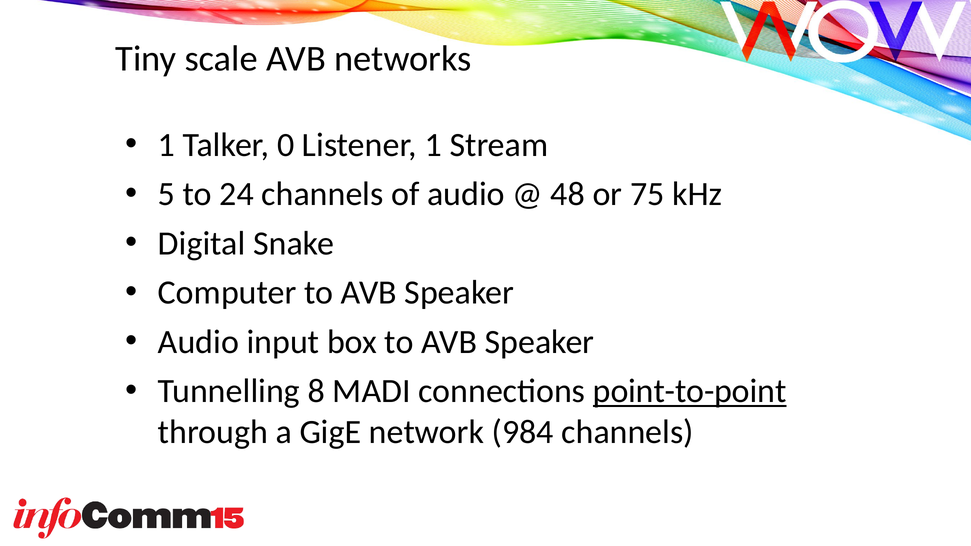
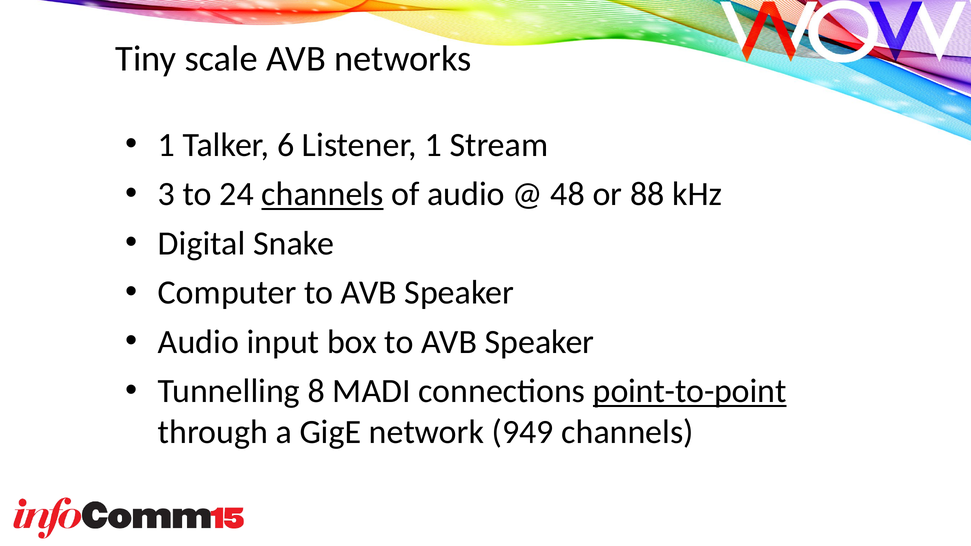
0: 0 -> 6
5: 5 -> 3
channels at (323, 194) underline: none -> present
75: 75 -> 88
984: 984 -> 949
